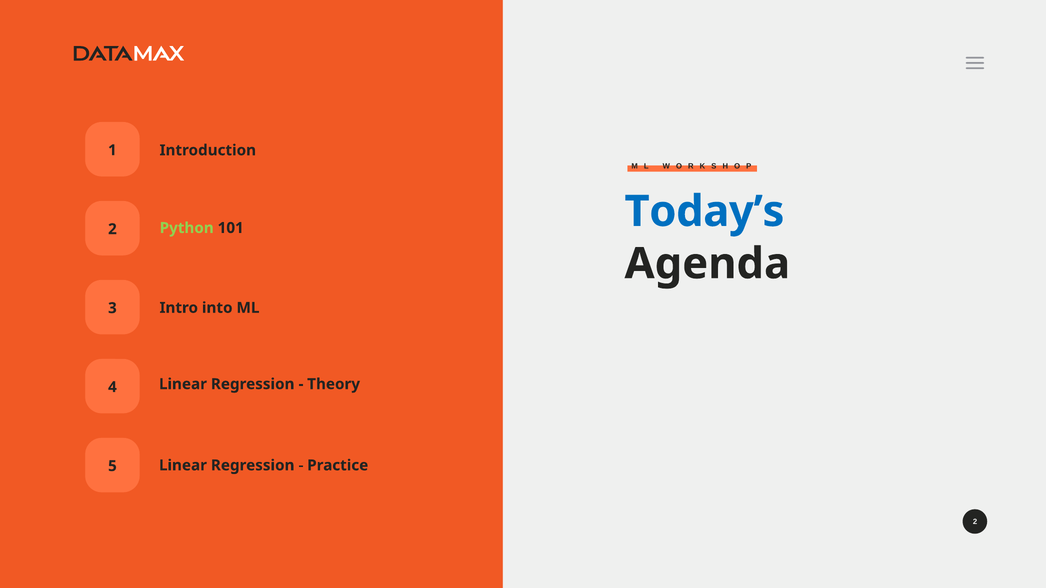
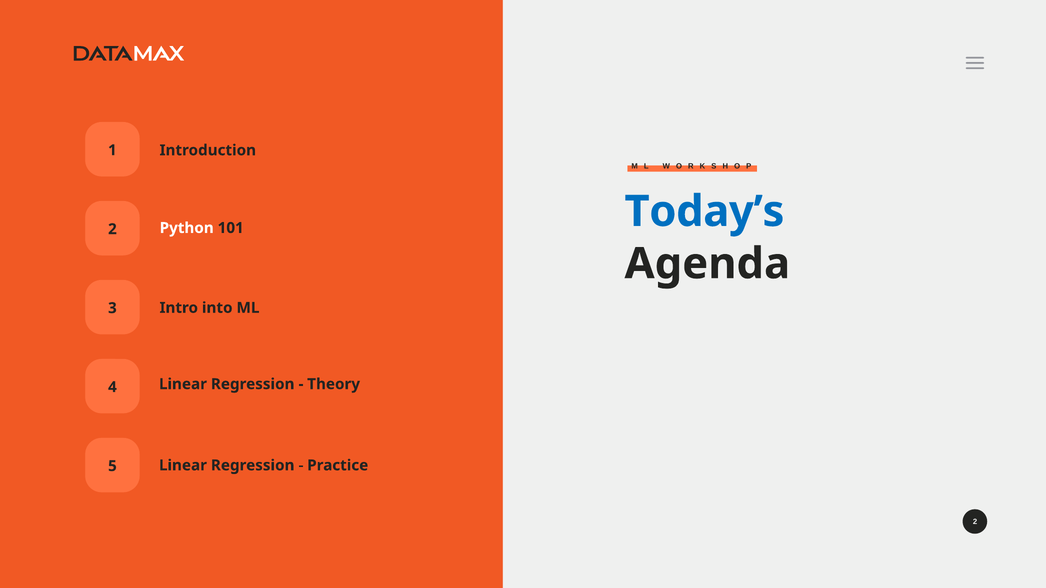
Python colour: light green -> white
